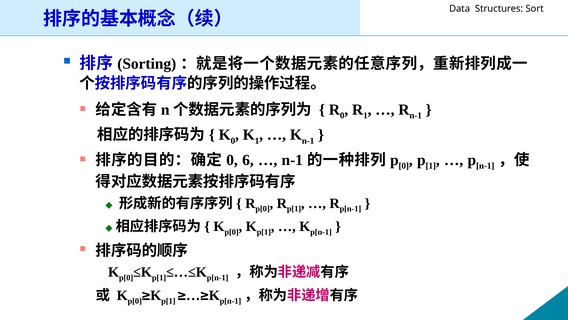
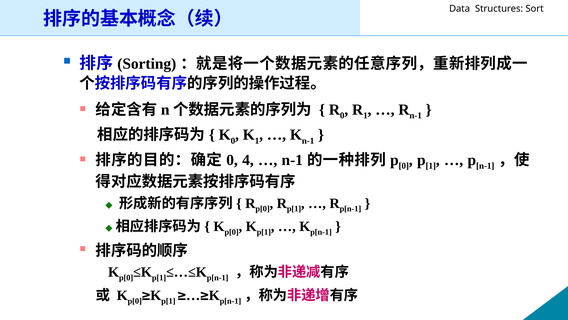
6: 6 -> 4
